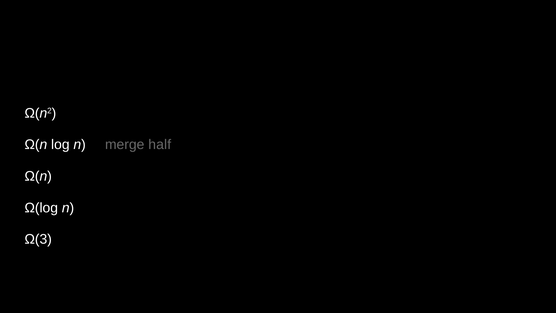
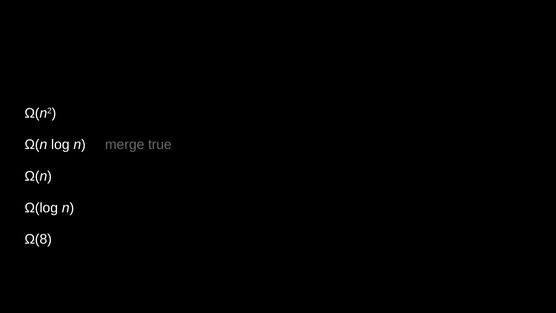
half: half -> true
Ω(3: Ω(3 -> Ω(8
